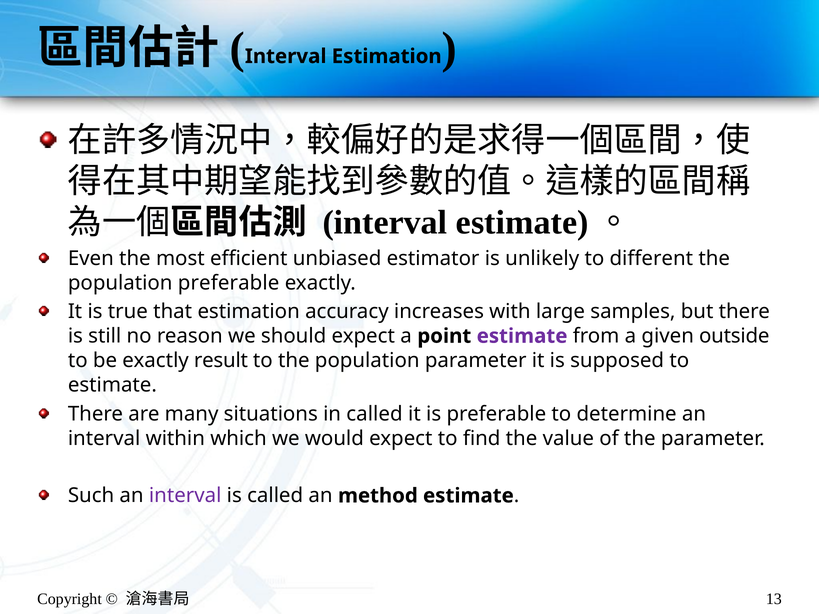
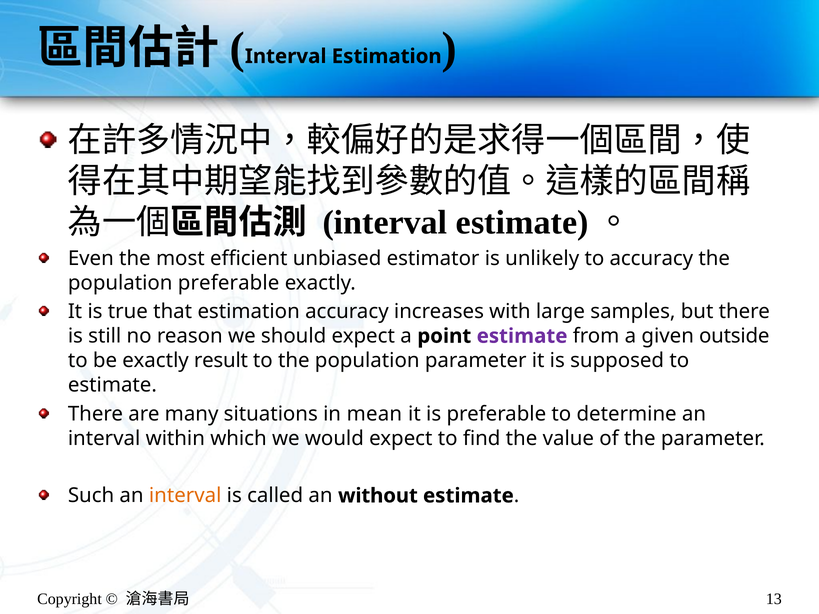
to different: different -> accuracy
in called: called -> mean
interval at (185, 496) colour: purple -> orange
method: method -> without
